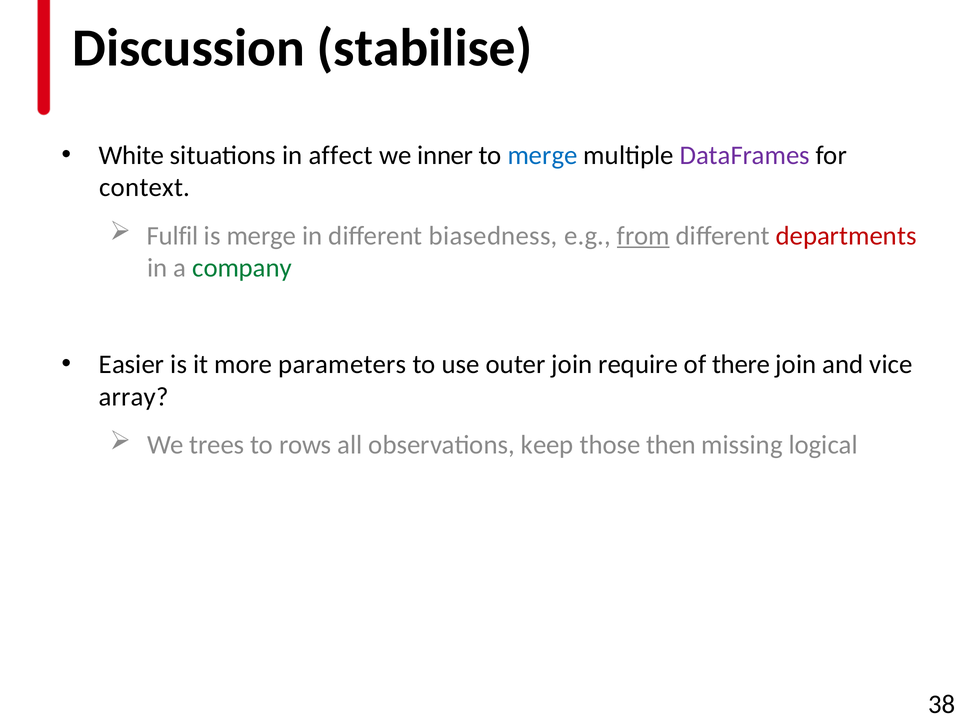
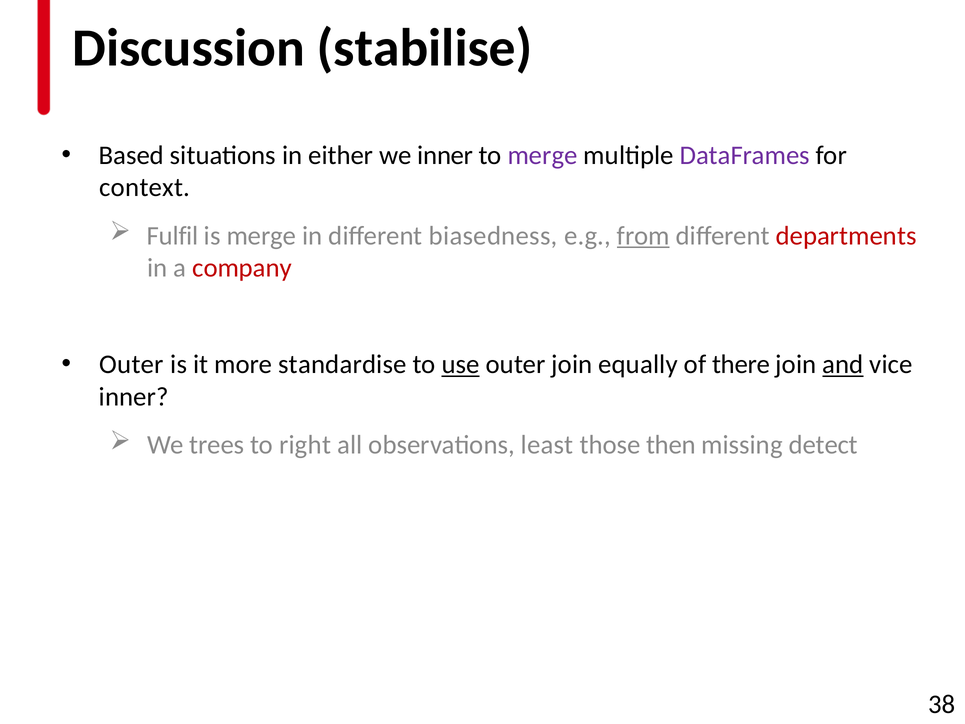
White: White -> Based
affect: affect -> either
merge at (543, 155) colour: blue -> purple
company colour: green -> red
Easier at (132, 364): Easier -> Outer
parameters: parameters -> standardise
use underline: none -> present
require: require -> equally
and underline: none -> present
array at (134, 397): array -> inner
rows: rows -> right
keep: keep -> least
logical: logical -> detect
